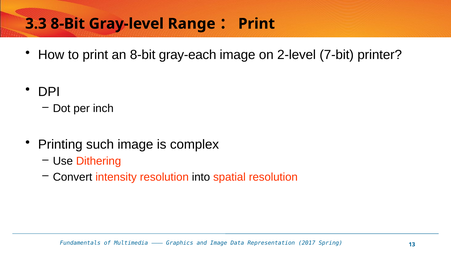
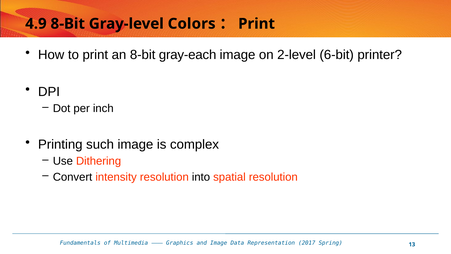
3.3: 3.3 -> 4.9
Range: Range -> Colors
7-bit: 7-bit -> 6-bit
